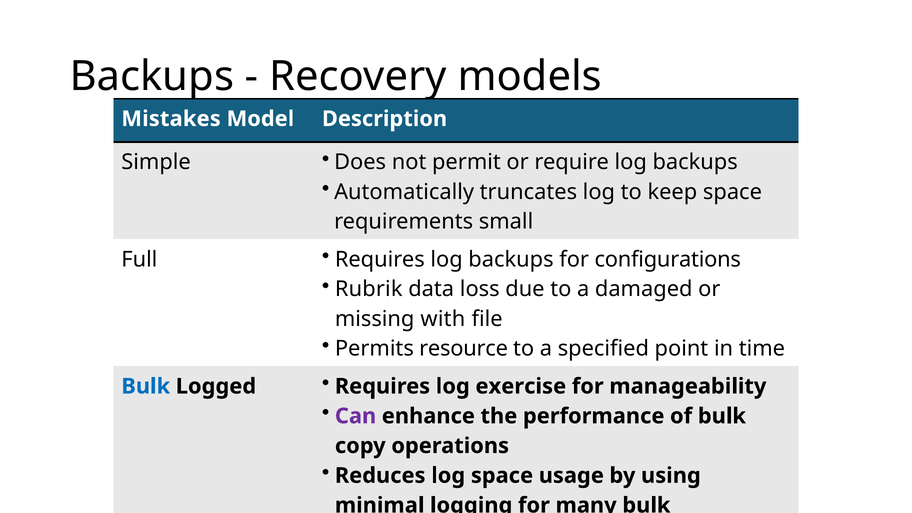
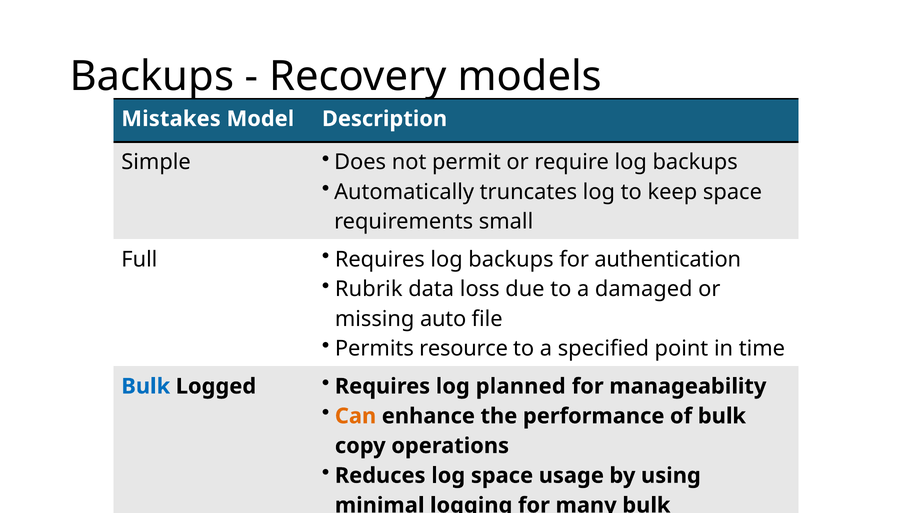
configurations: configurations -> authentication
with: with -> auto
exercise: exercise -> planned
Can colour: purple -> orange
